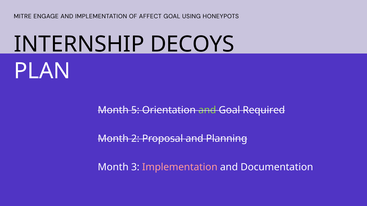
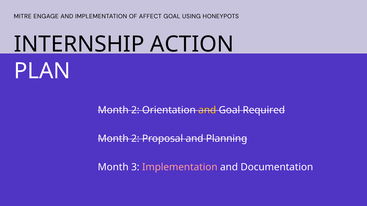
DECOYS: DECOYS -> ACTION
5 at (135, 110): 5 -> 2
and at (207, 110) colour: light green -> yellow
